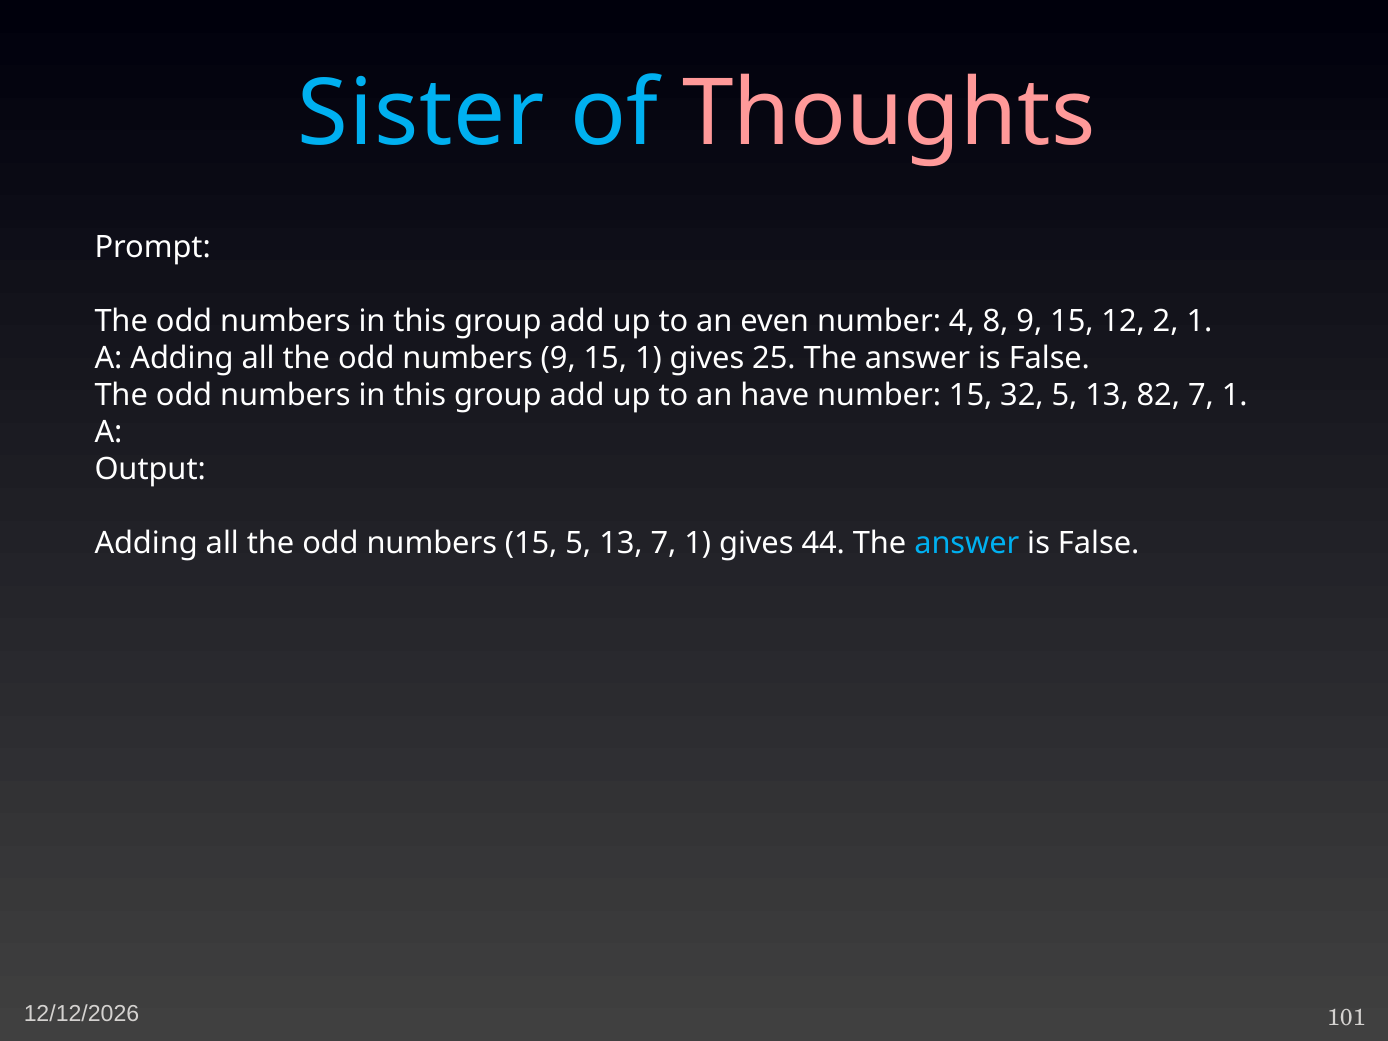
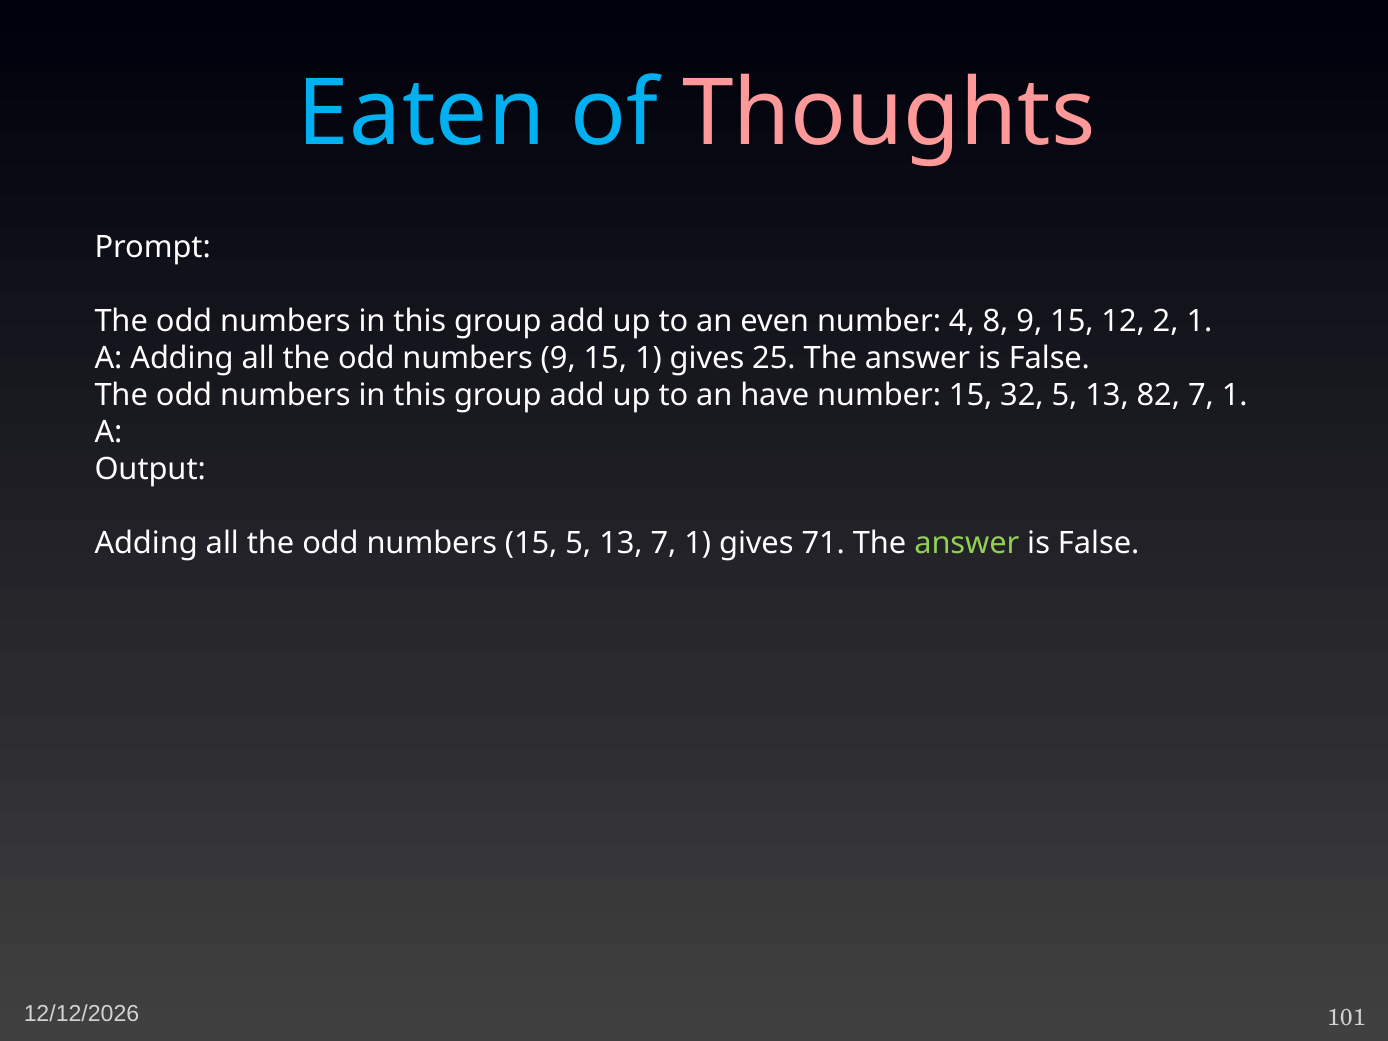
Sister: Sister -> Eaten
44: 44 -> 71
answer at (967, 543) colour: light blue -> light green
